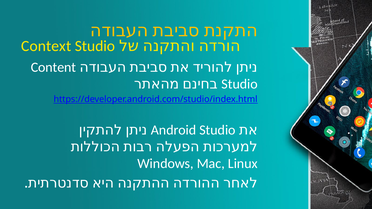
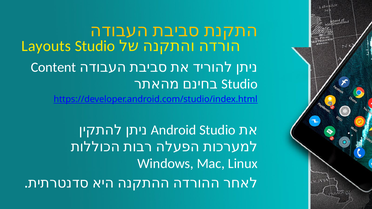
Context: Context -> Layouts
